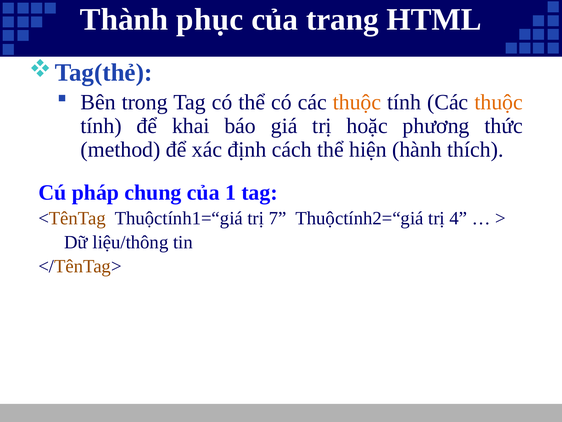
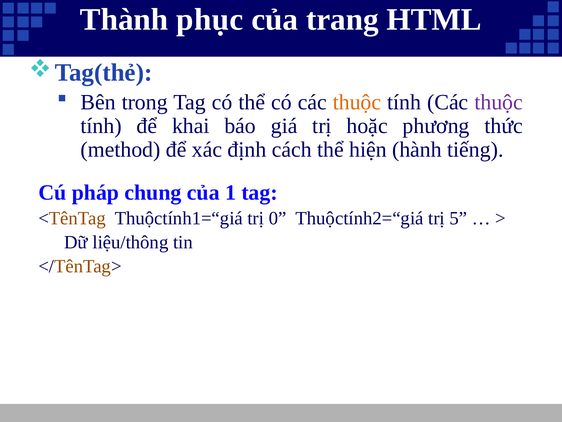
thuộc at (499, 102) colour: orange -> purple
thích: thích -> tiếng
7: 7 -> 0
4: 4 -> 5
